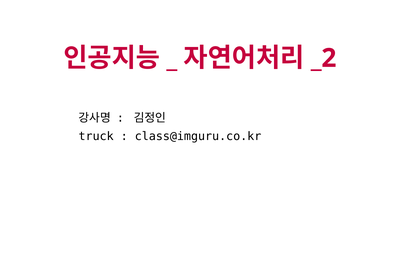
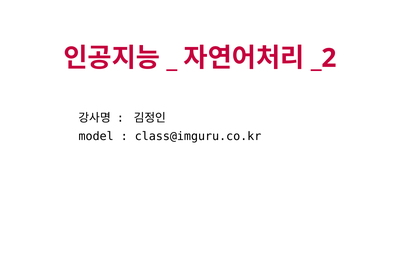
truck: truck -> model
